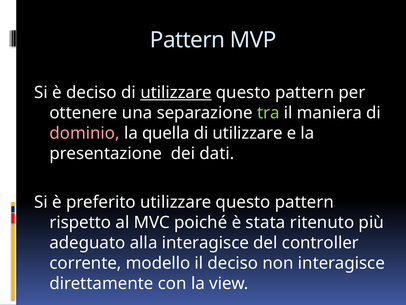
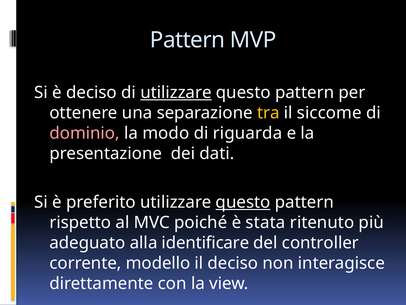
tra colour: light green -> yellow
maniera: maniera -> siccome
quella: quella -> modo
utilizzare at (248, 133): utilizzare -> riguarda
questo at (243, 202) underline: none -> present
alla interagisce: interagisce -> identificare
